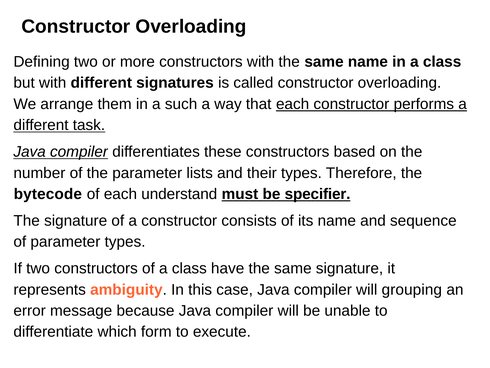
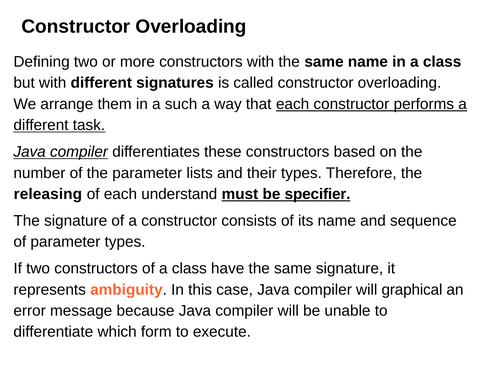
bytecode: bytecode -> releasing
grouping: grouping -> graphical
